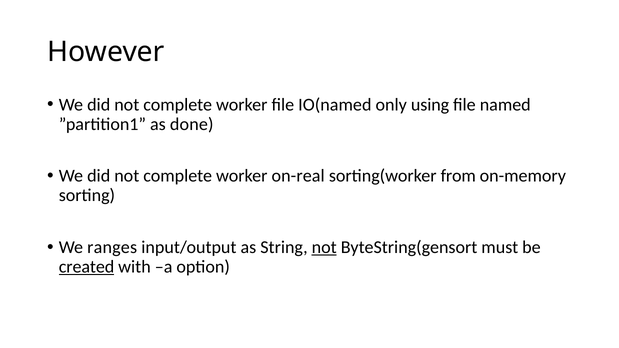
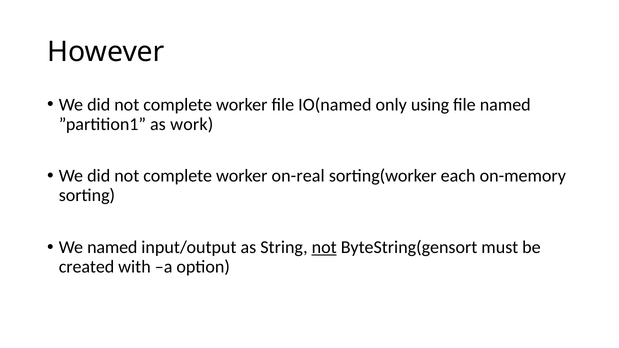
done: done -> work
from: from -> each
We ranges: ranges -> named
created underline: present -> none
